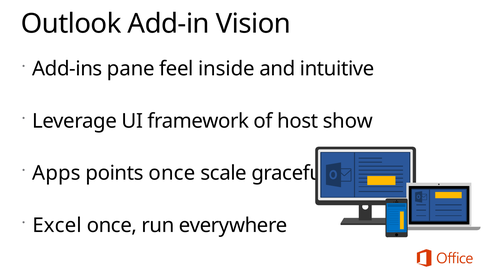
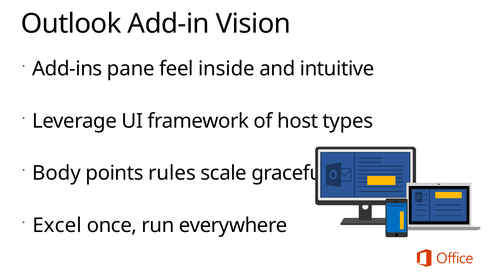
show: show -> types
Apps: Apps -> Body
points once: once -> rules
